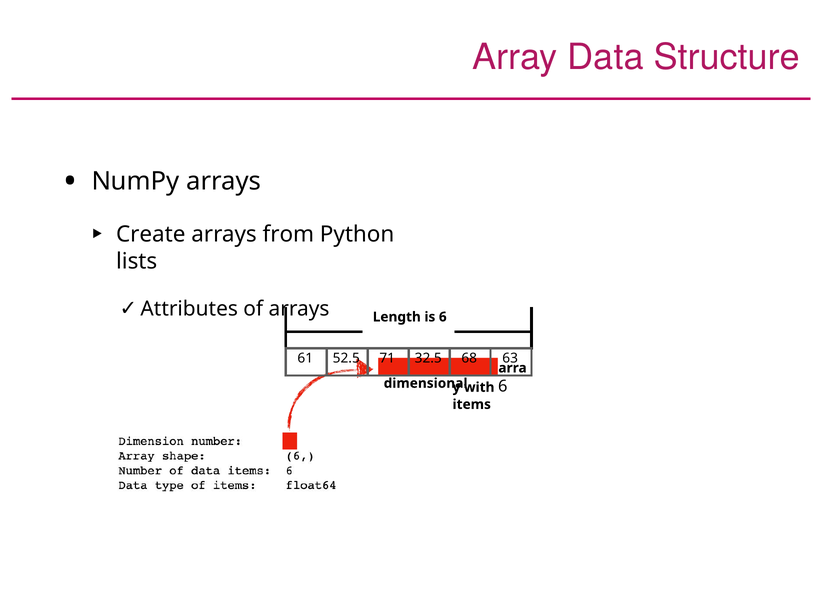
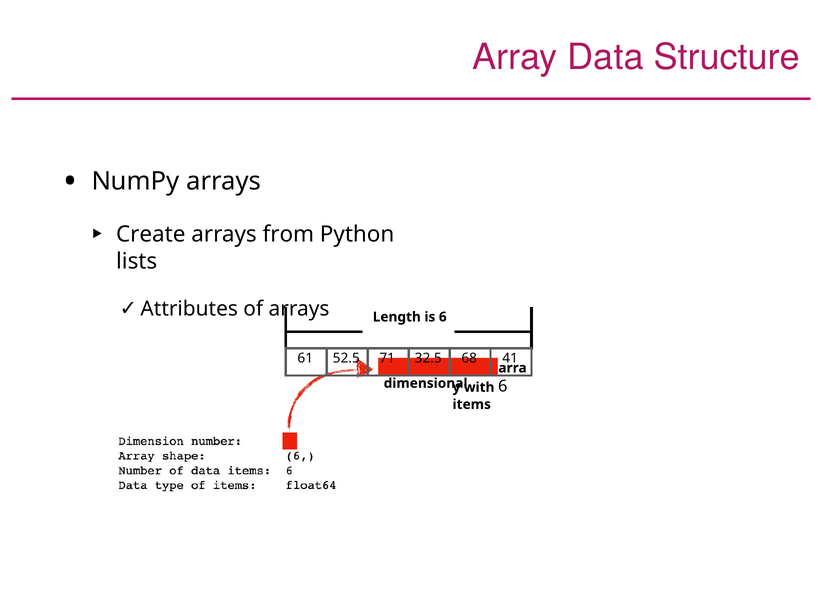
63: 63 -> 41
